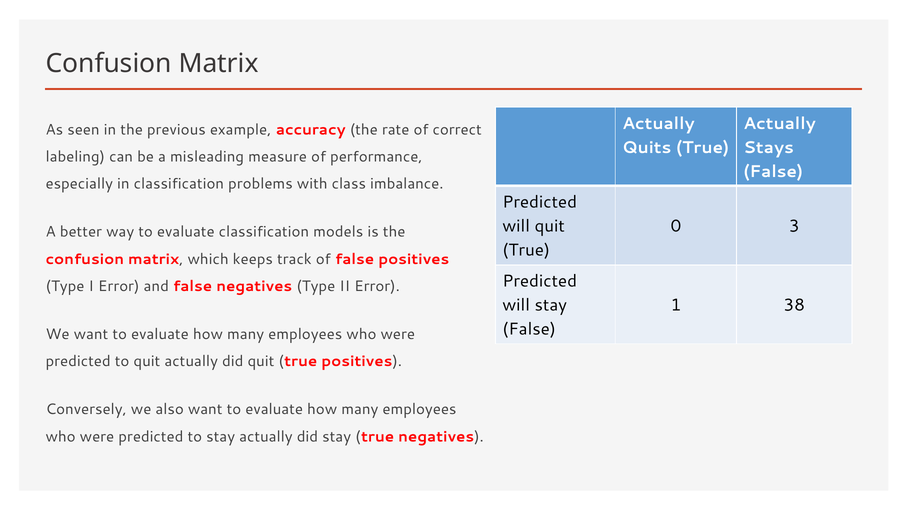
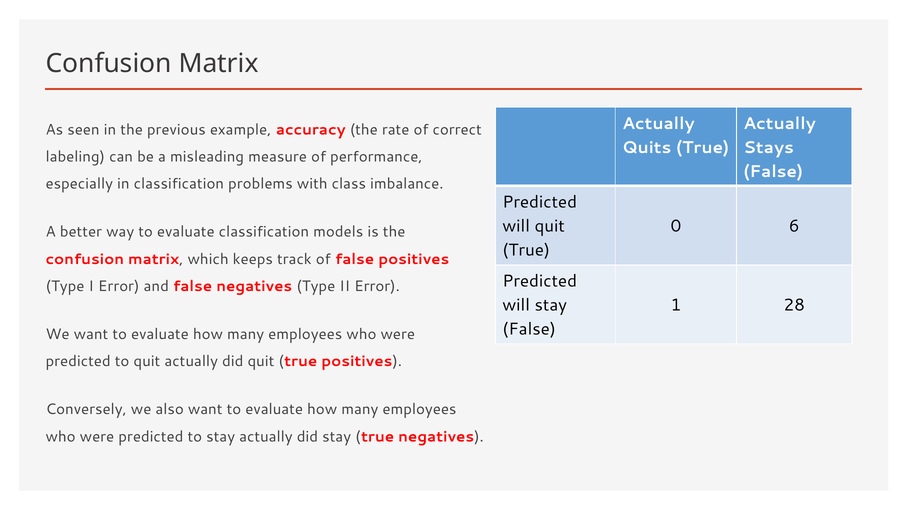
3: 3 -> 6
38: 38 -> 28
